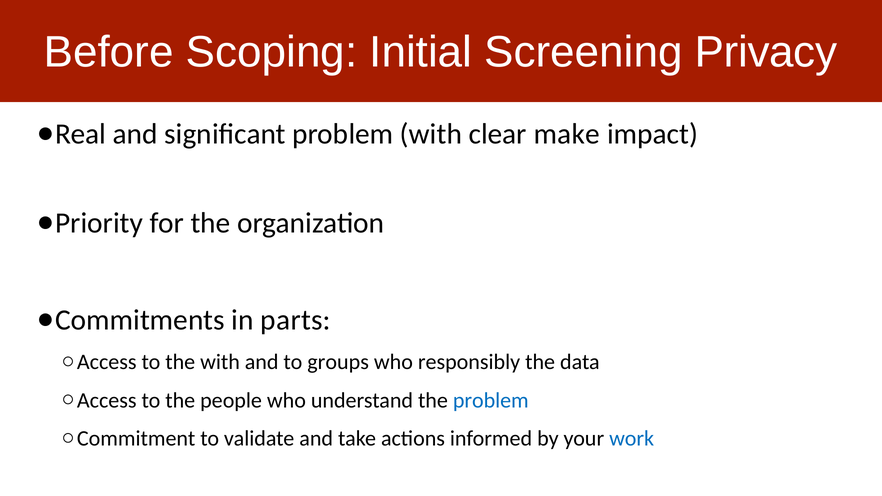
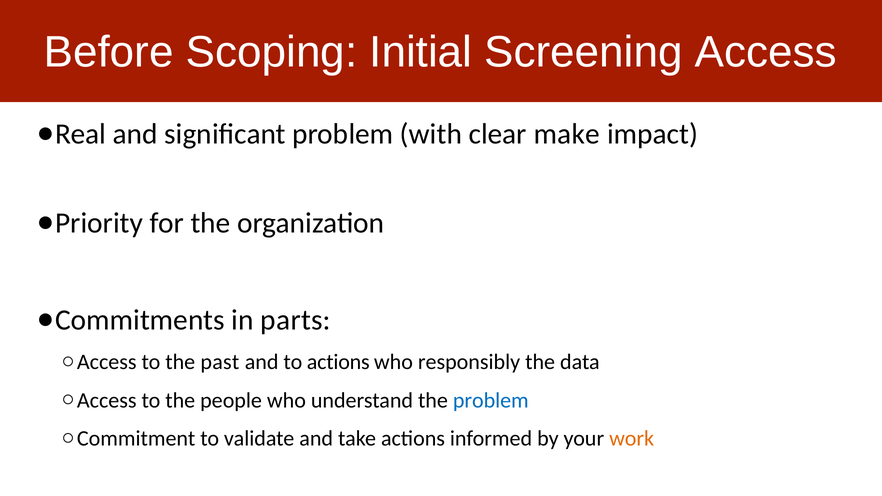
Screening Privacy: Privacy -> Access
the with: with -> past
to groups: groups -> actions
work colour: blue -> orange
